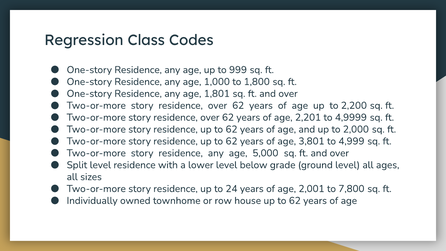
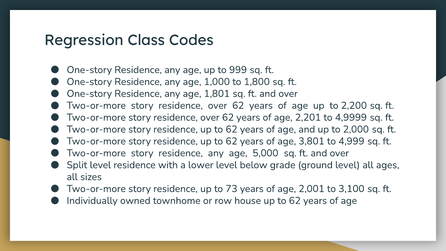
24: 24 -> 73
7,800: 7,800 -> 3,100
